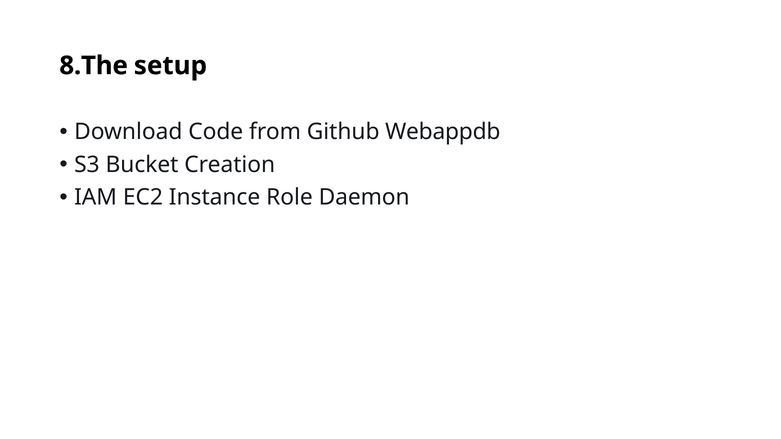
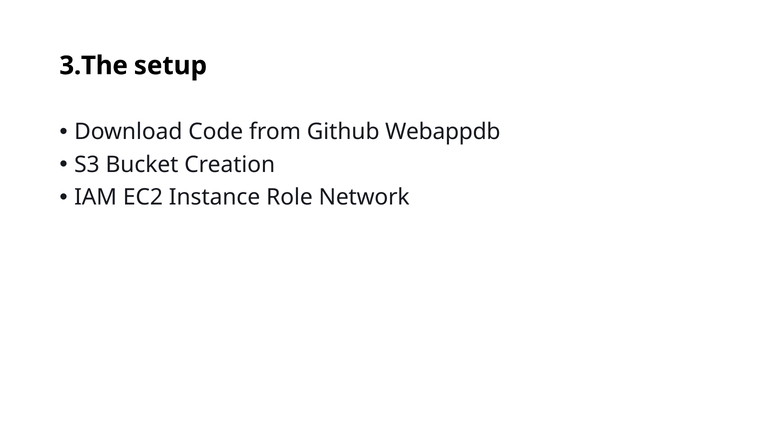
8.The: 8.The -> 3.The
Daemon: Daemon -> Network
